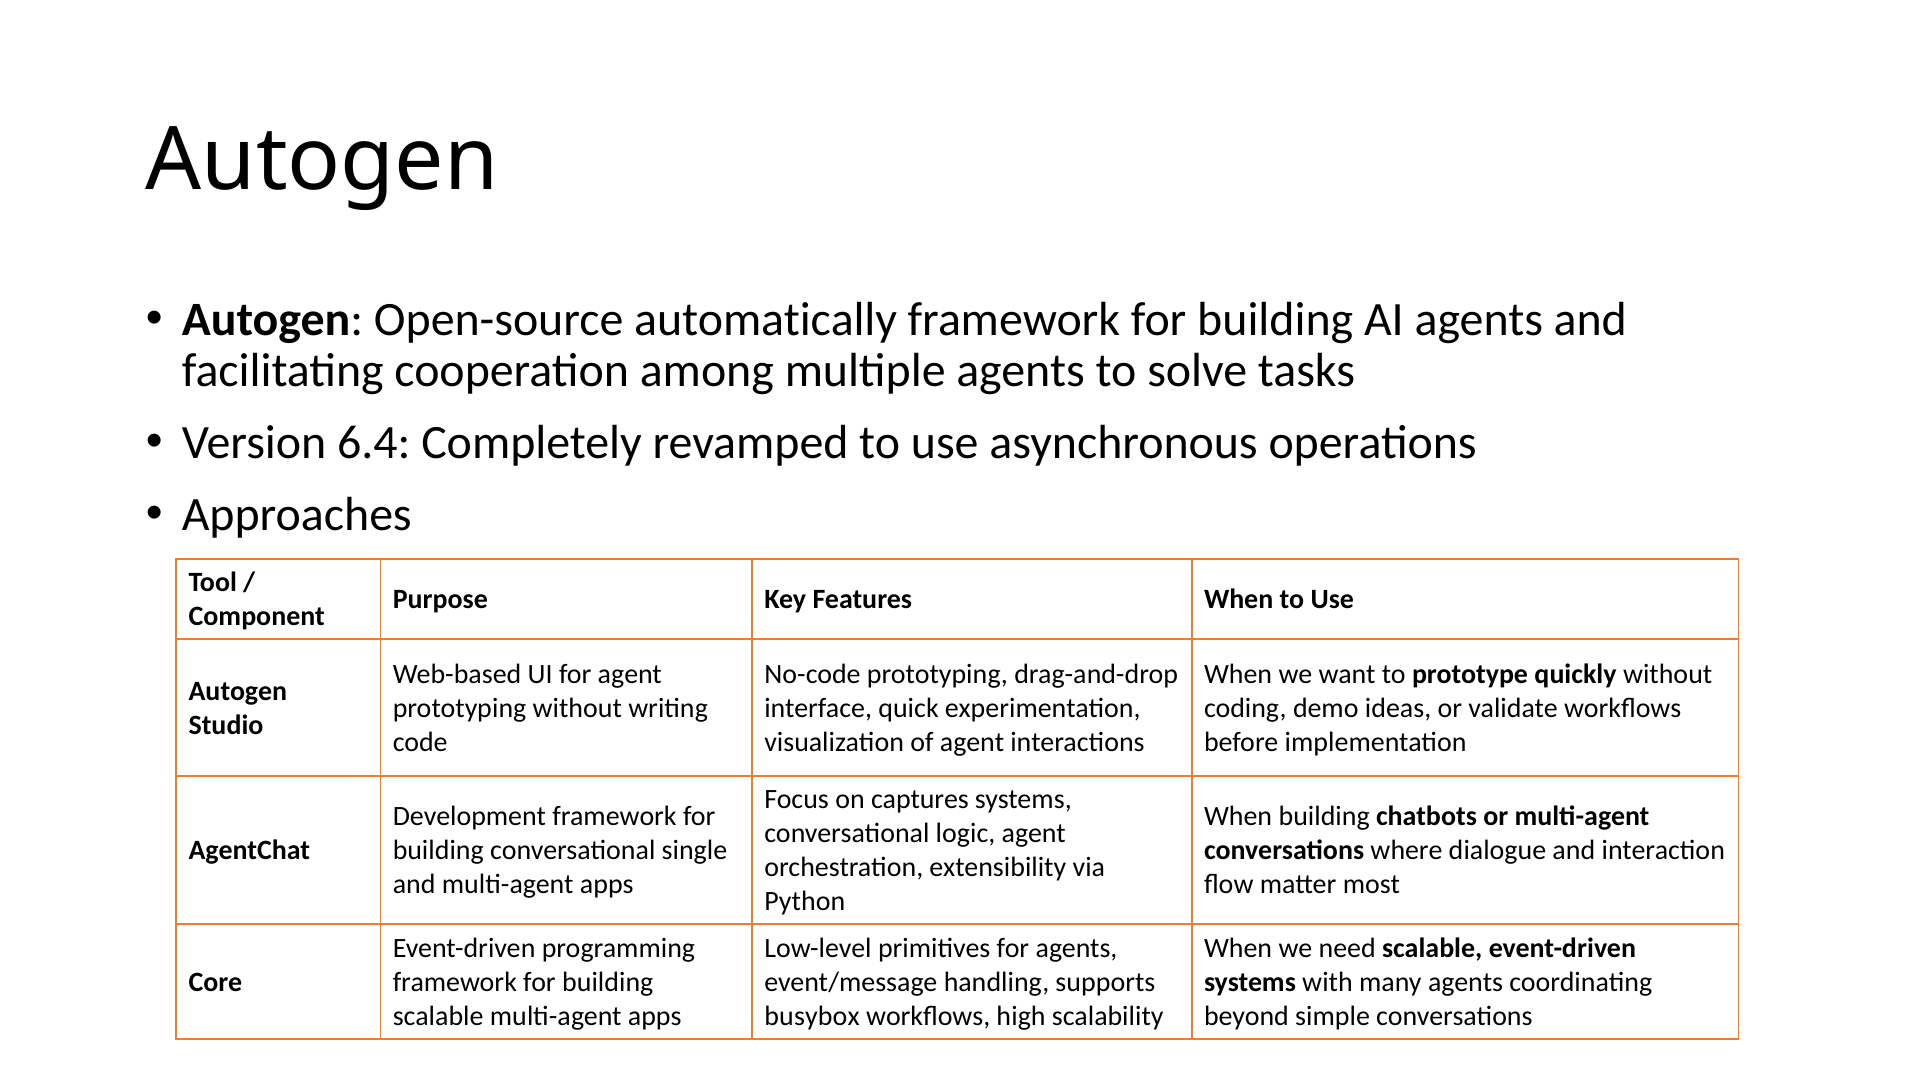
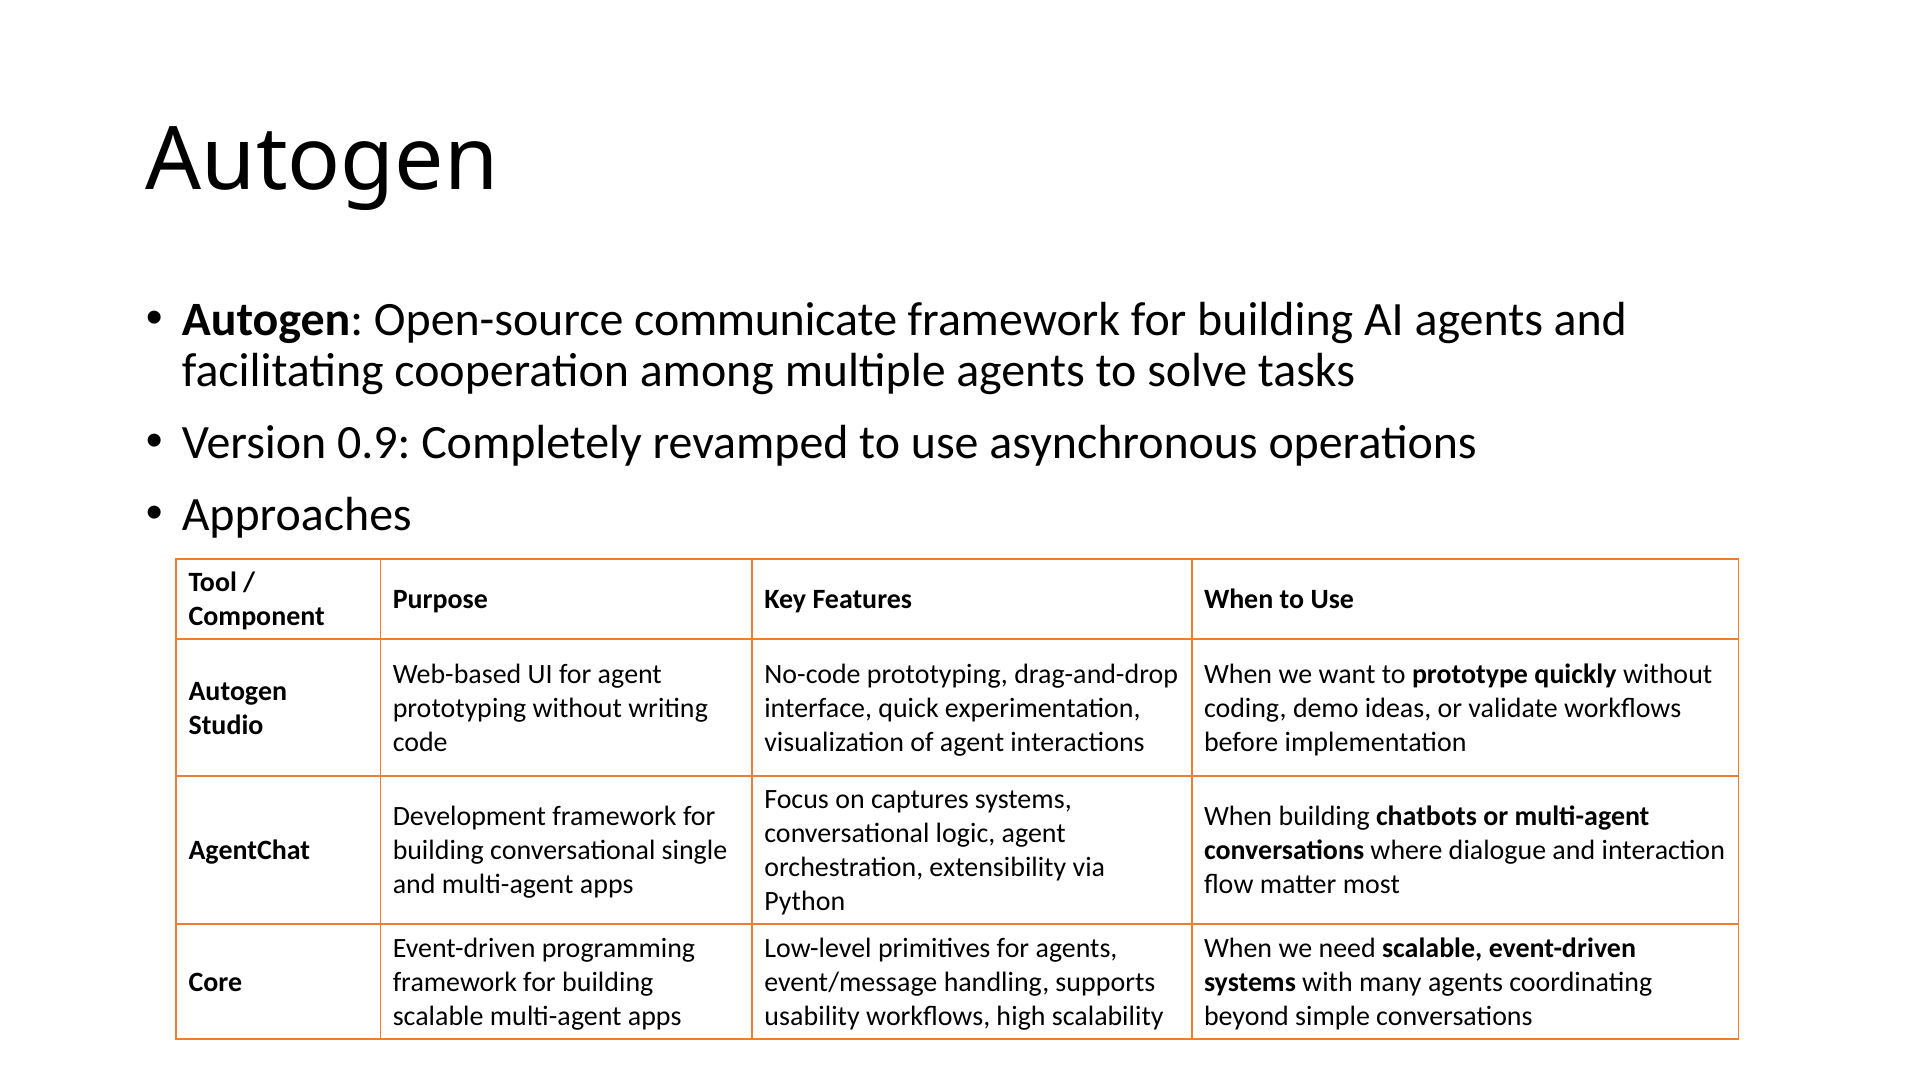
automatically: automatically -> communicate
6.4: 6.4 -> 0.9
busybox: busybox -> usability
